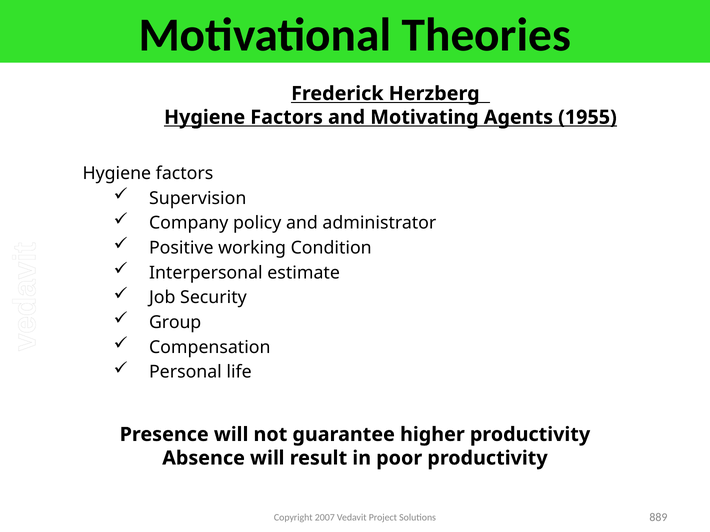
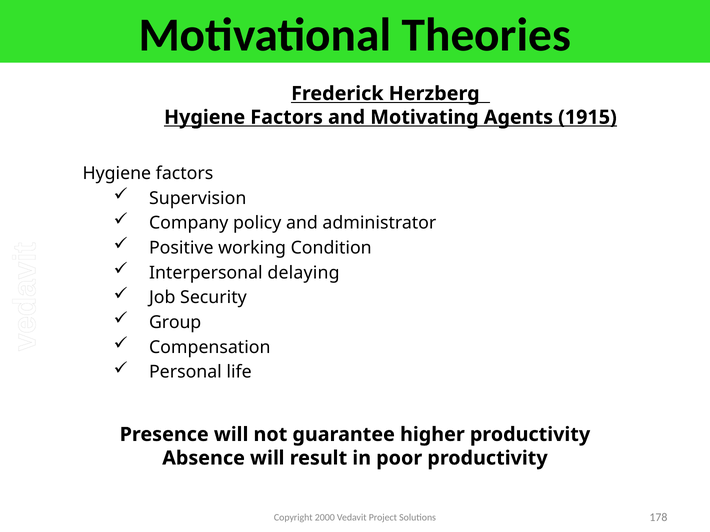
1955: 1955 -> 1915
estimate: estimate -> delaying
2007: 2007 -> 2000
889: 889 -> 178
